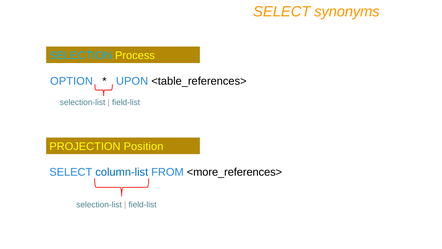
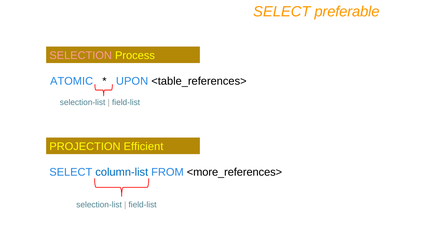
synonyms: synonyms -> preferable
SELECTION colour: light blue -> pink
OPTION: OPTION -> ATOMIC
Position: Position -> Efficient
